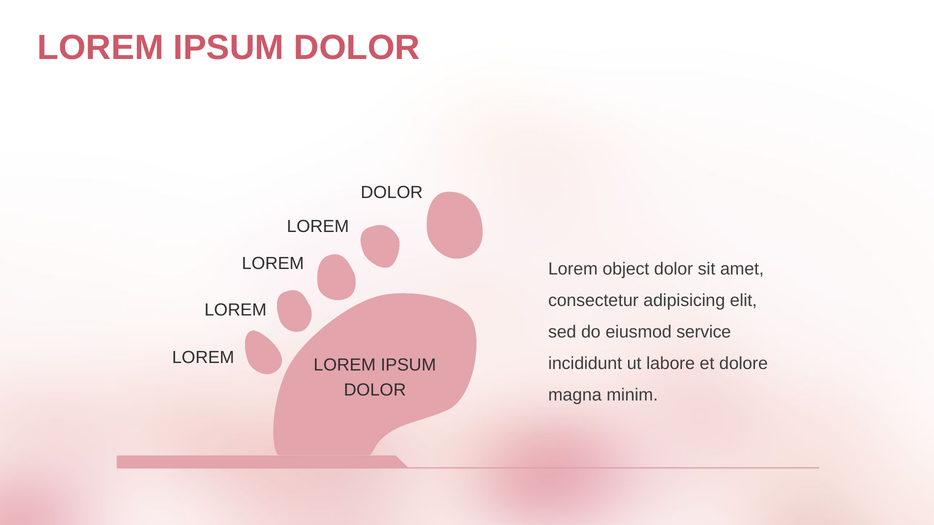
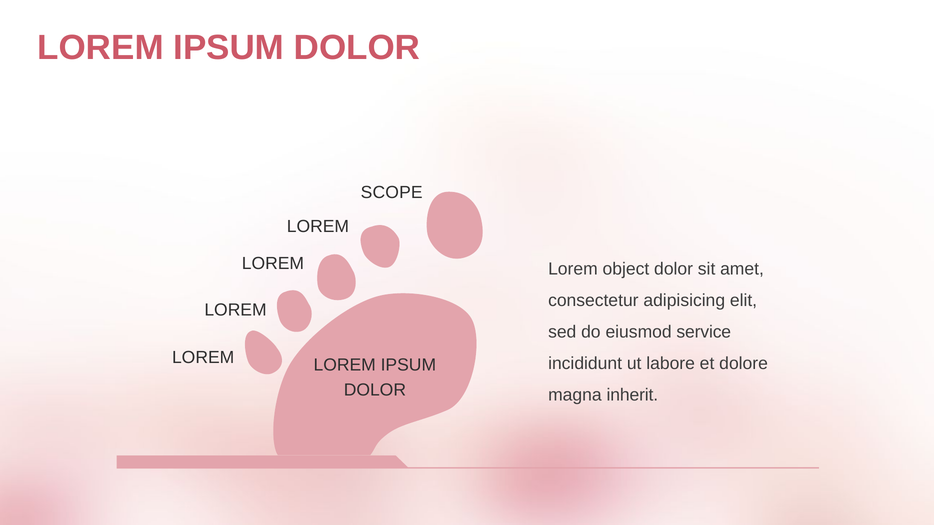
DOLOR at (392, 193): DOLOR -> SCOPE
minim: minim -> inherit
